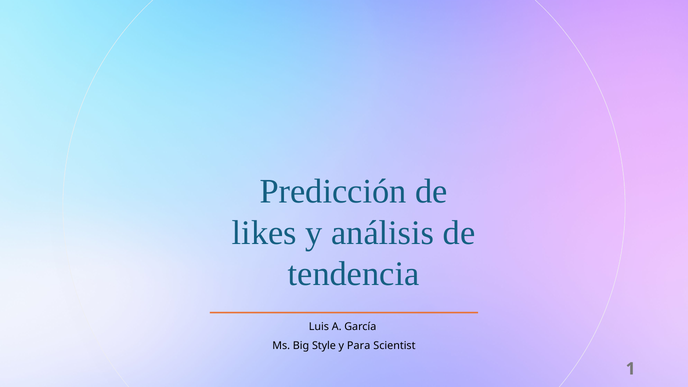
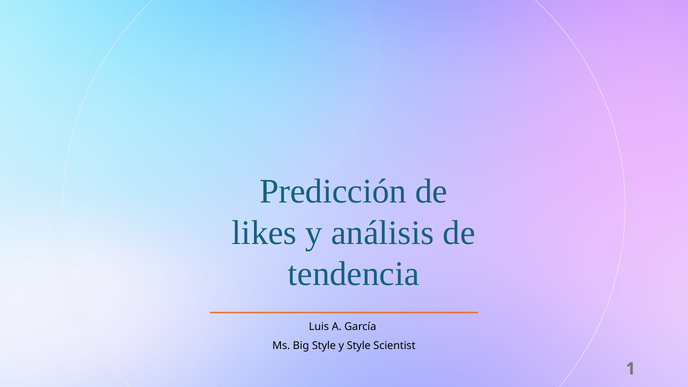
y Para: Para -> Style
